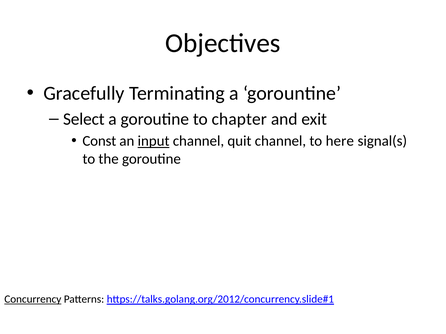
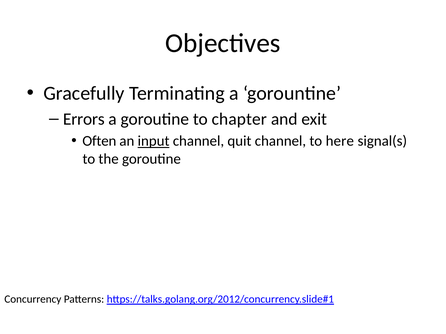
Select: Select -> Errors
Const: Const -> Often
Concurrency underline: present -> none
